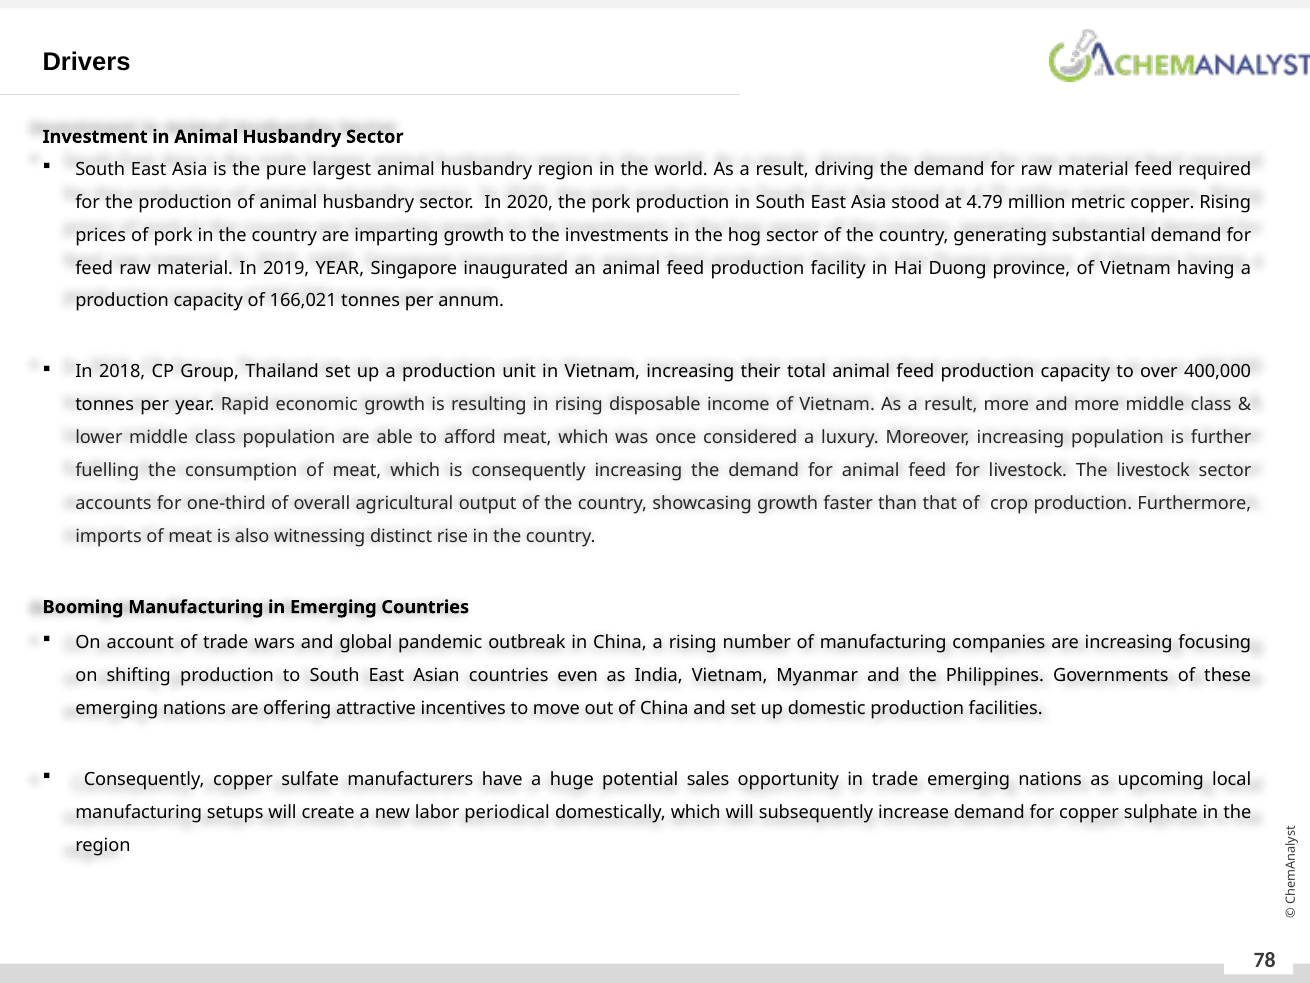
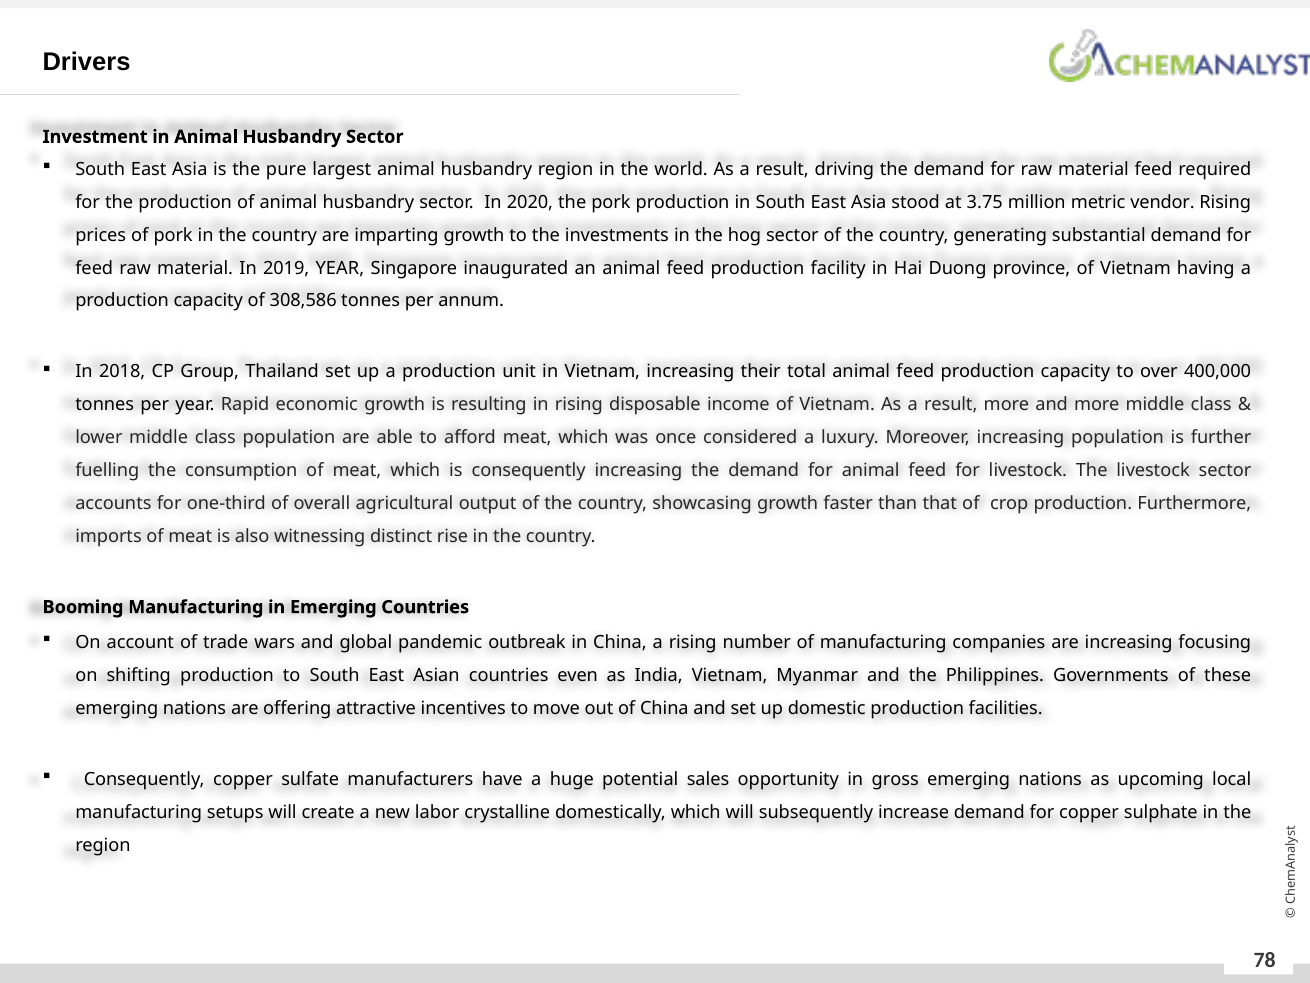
4.79: 4.79 -> 3.75
metric copper: copper -> vendor
166,021: 166,021 -> 308,586
in trade: trade -> gross
periodical: periodical -> crystalline
